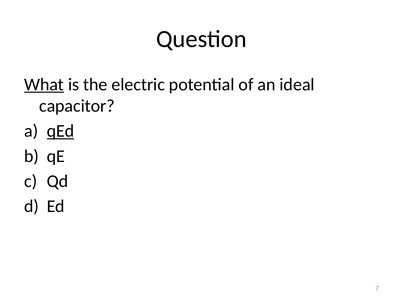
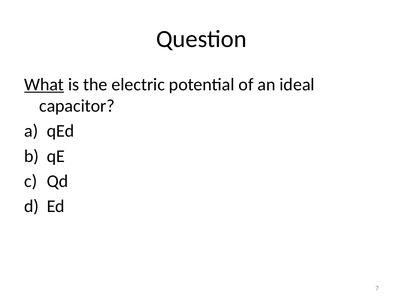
qEd underline: present -> none
